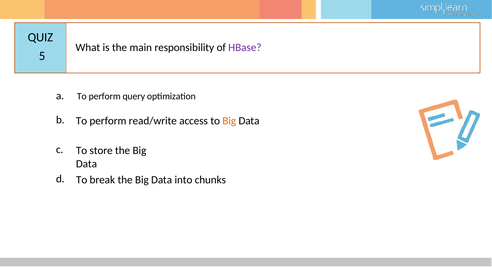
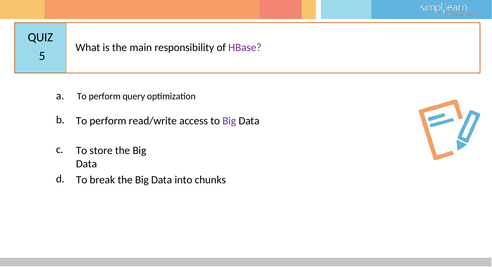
Big at (229, 121) colour: orange -> purple
